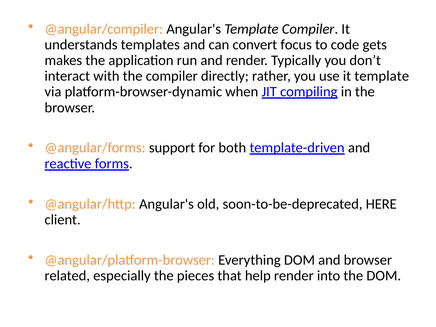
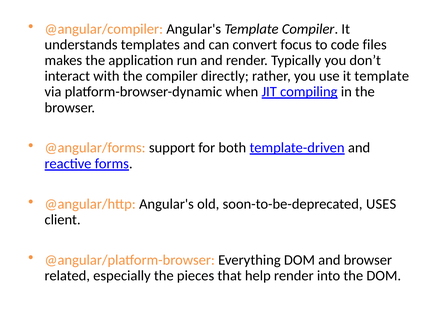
gets: gets -> files
HERE: HERE -> USES
